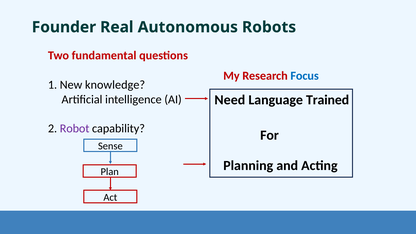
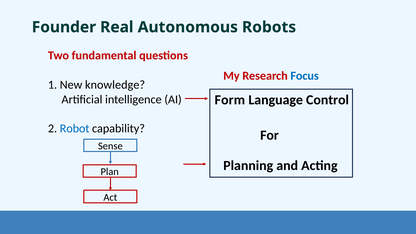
Need: Need -> Form
Trained: Trained -> Control
Robot colour: purple -> blue
